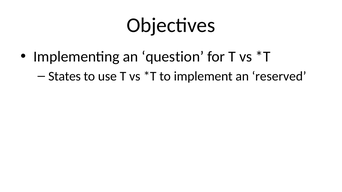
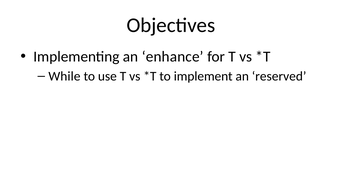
question: question -> enhance
States: States -> While
